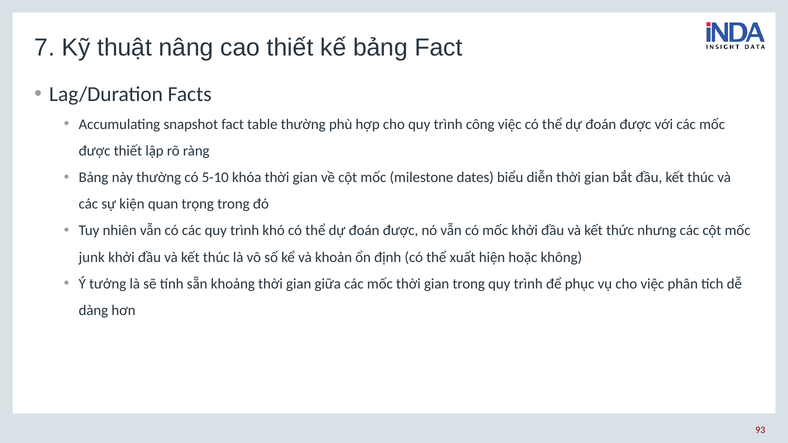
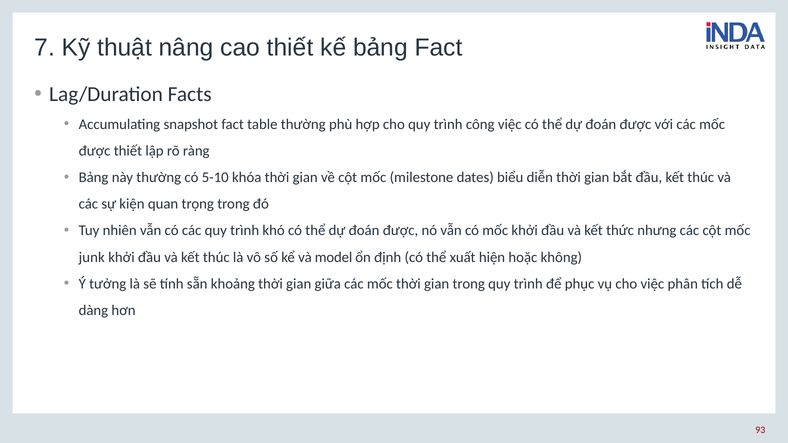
khoản: khoản -> model
